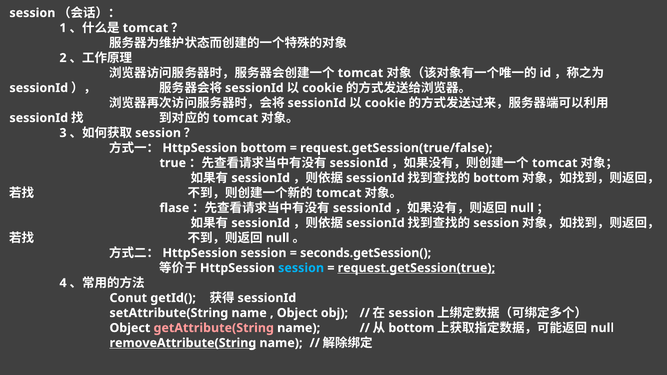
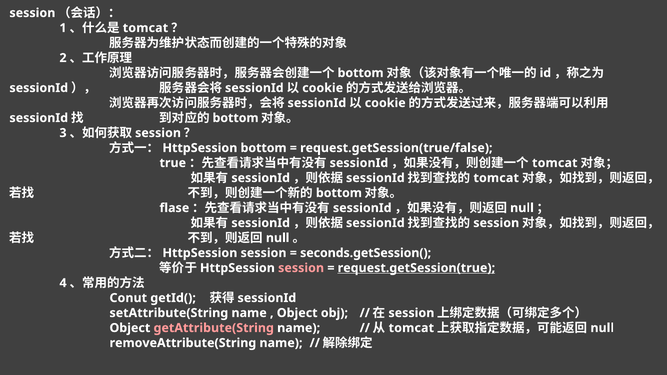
tomcat at (360, 73): tomcat -> bottom
tomcat at (235, 118): tomcat -> bottom
bottom at (496, 178): bottom -> tomcat
tomcat at (339, 193): tomcat -> bottom
session at (301, 268) colour: light blue -> pink
bottom at (411, 328): bottom -> tomcat
removeAttribute(String underline: present -> none
